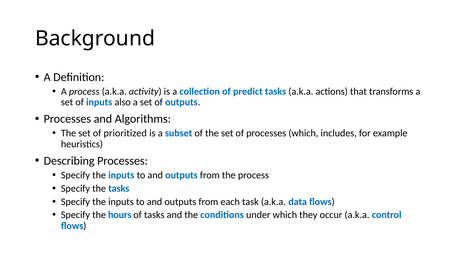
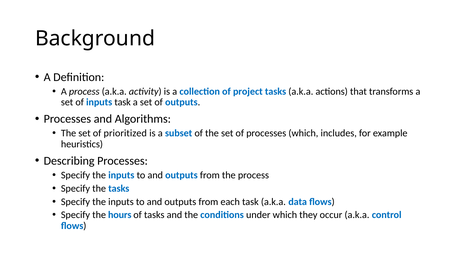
predict: predict -> project
inputs also: also -> task
